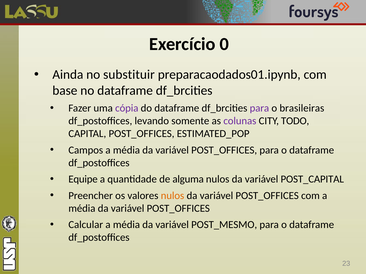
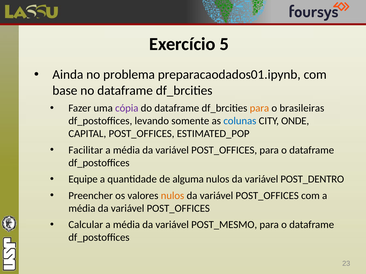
0: 0 -> 5
substituir: substituir -> problema
para at (259, 108) colour: purple -> orange
colunas colour: purple -> blue
TODO: TODO -> ONDE
Campos: Campos -> Facilitar
POST_CAPITAL: POST_CAPITAL -> POST_DENTRO
